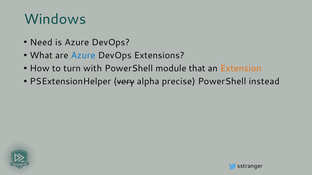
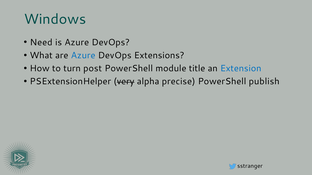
with: with -> post
that: that -> title
Extension colour: orange -> blue
instead: instead -> publish
